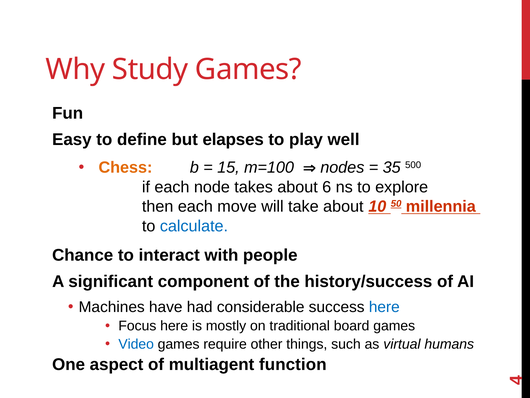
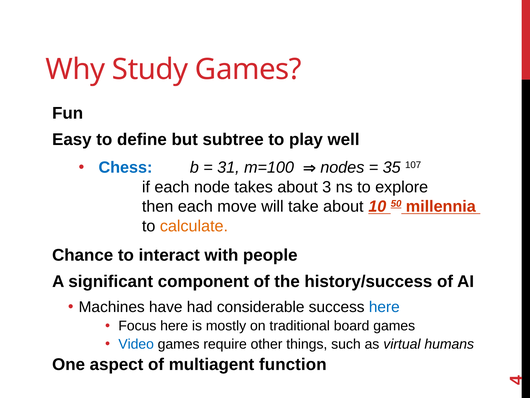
elapses: elapses -> subtree
Chess colour: orange -> blue
15: 15 -> 31
500: 500 -> 107
6: 6 -> 3
calculate colour: blue -> orange
